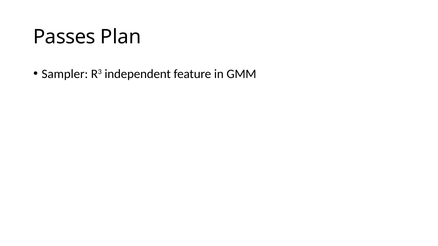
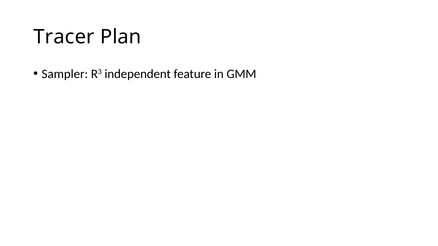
Passes: Passes -> Tracer
